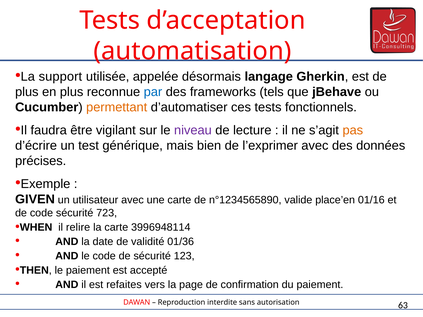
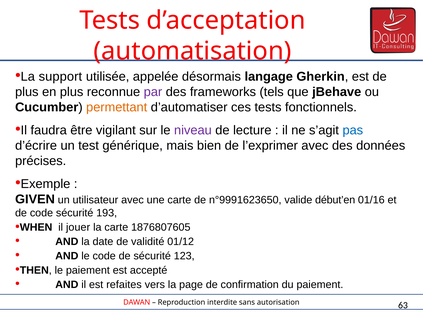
par colour: blue -> purple
pas colour: orange -> blue
n°1234565890: n°1234565890 -> n°9991623650
place’en: place’en -> début’en
723: 723 -> 193
relire: relire -> jouer
3996948114: 3996948114 -> 1876807605
01/36: 01/36 -> 01/12
